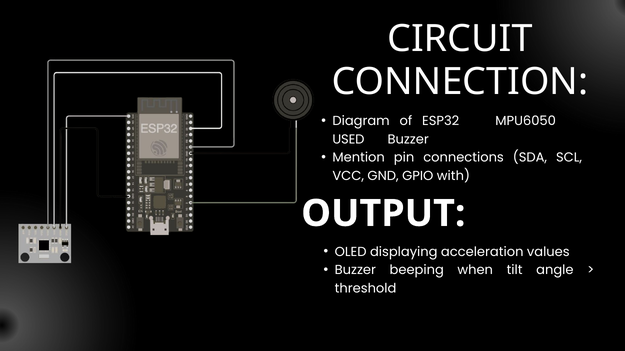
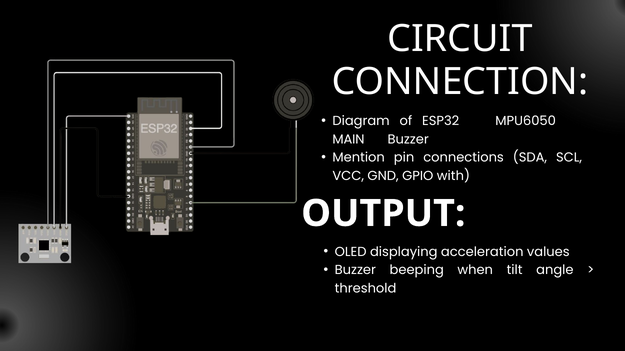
USED: USED -> MAIN
